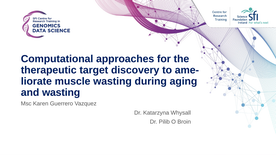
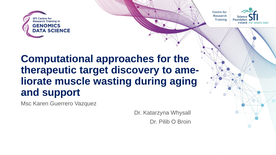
and wasting: wasting -> support
